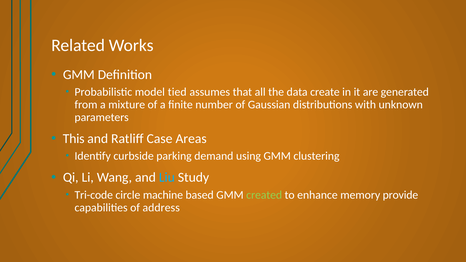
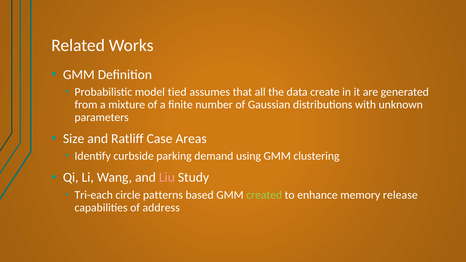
This: This -> Size
Liu colour: light blue -> pink
Tri-code: Tri-code -> Tri-each
machine: machine -> patterns
provide: provide -> release
